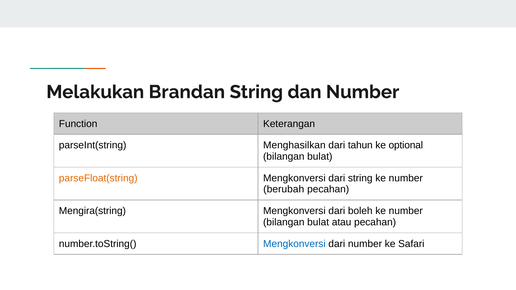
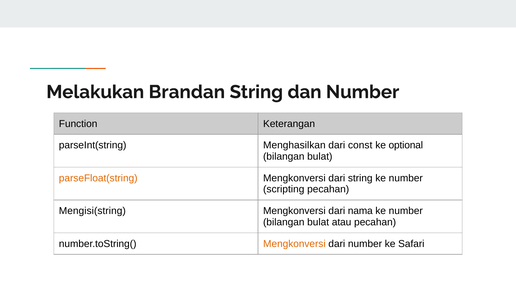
tahun: tahun -> const
berubah: berubah -> scripting
Mengira(string: Mengira(string -> Mengisi(string
boleh: boleh -> nama
Mengkonversi at (294, 244) colour: blue -> orange
